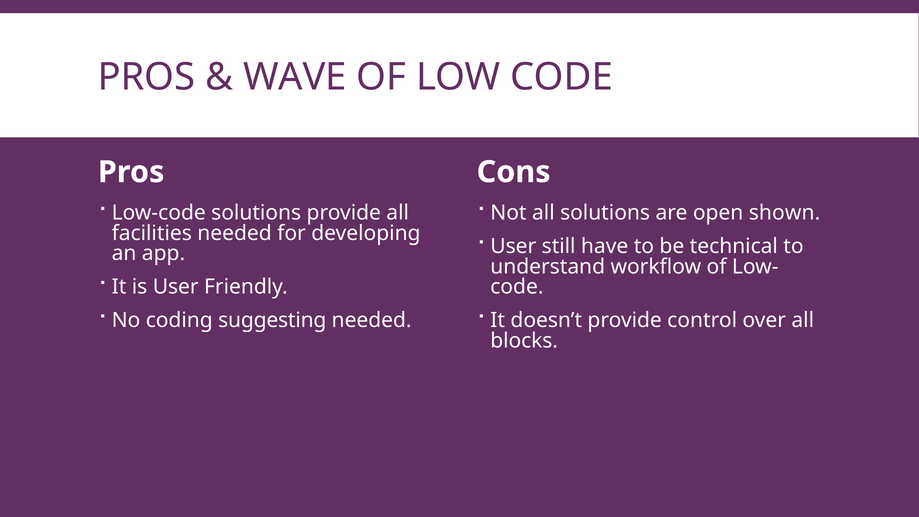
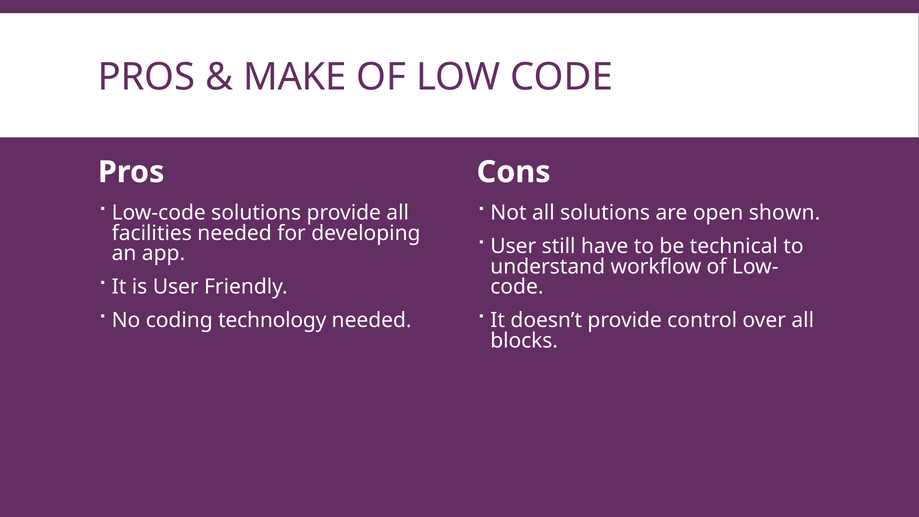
WAVE: WAVE -> MAKE
suggesting: suggesting -> technology
